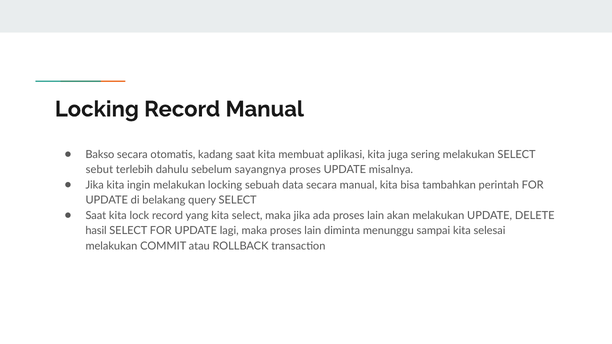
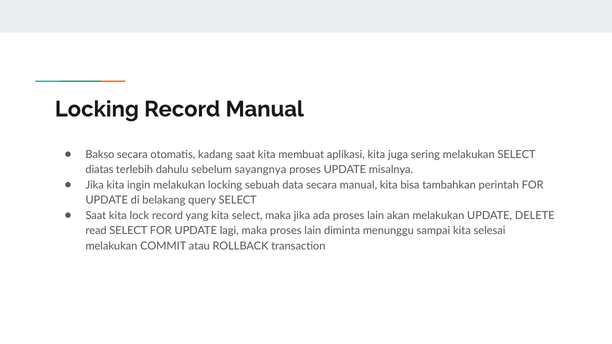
sebut: sebut -> diatas
hasil: hasil -> read
